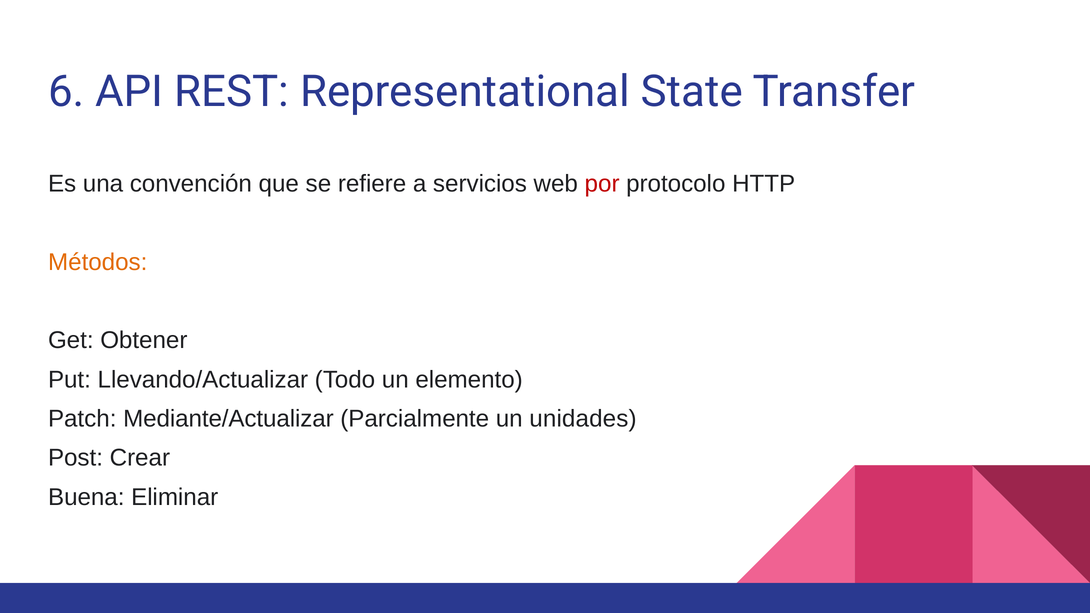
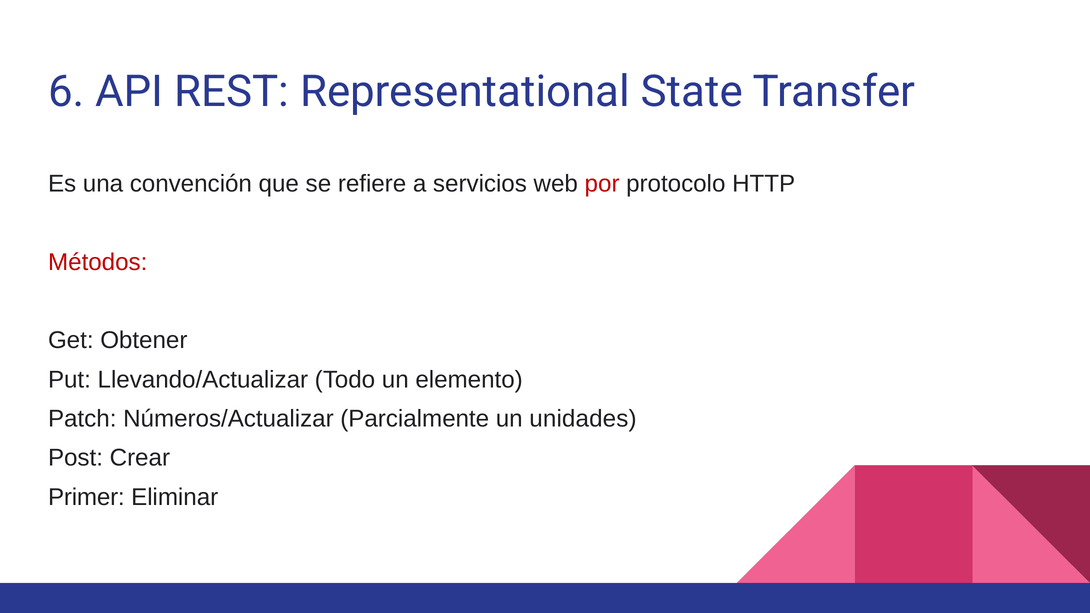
Métodos colour: orange -> red
Mediante/Actualizar: Mediante/Actualizar -> Números/Actualizar
Buena: Buena -> Primer
